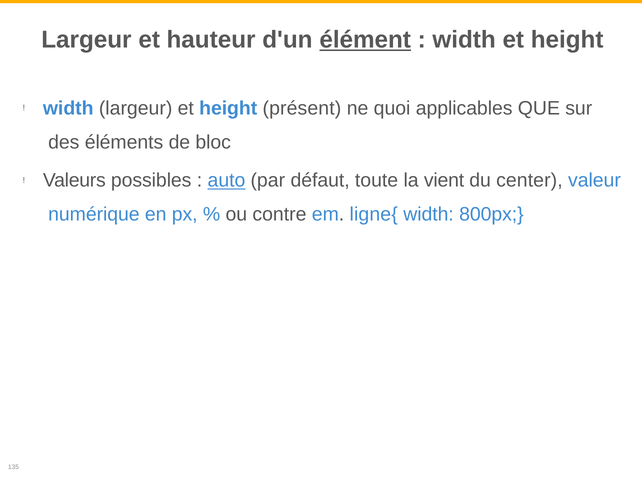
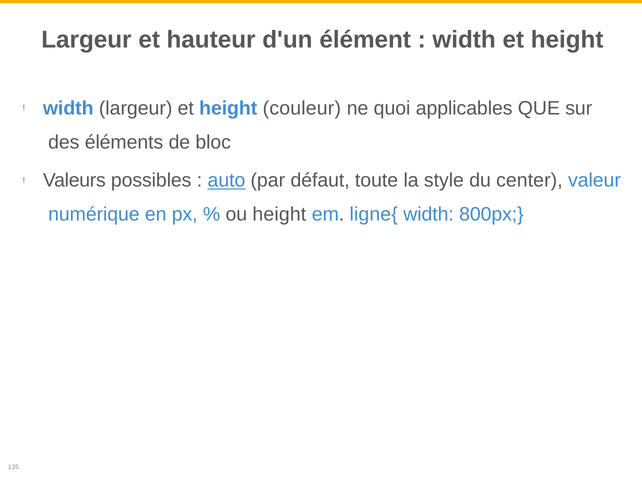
élément underline: present -> none
présent: présent -> couleur
vient: vient -> style
ou contre: contre -> height
